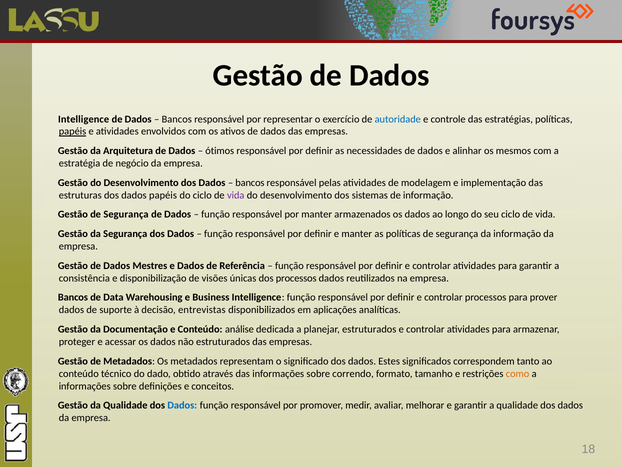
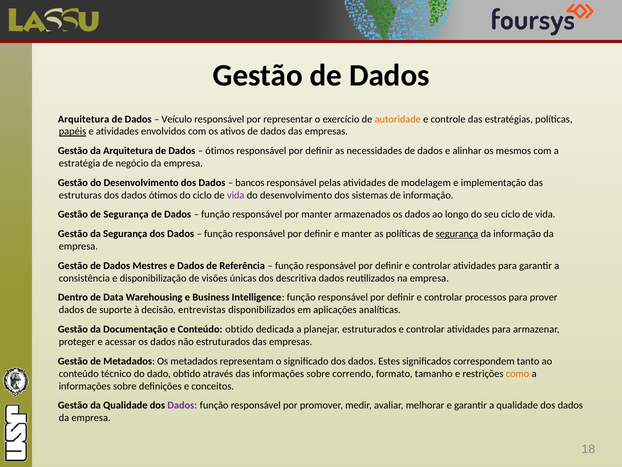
Intelligence at (84, 119): Intelligence -> Arquitetura
Bancos at (177, 119): Bancos -> Veículo
autoridade colour: blue -> orange
dados papéis: papéis -> ótimos
segurança at (457, 234) underline: none -> present
dos processos: processos -> descritiva
Bancos at (73, 297): Bancos -> Dentro
Conteúdo análise: análise -> obtido
Dados at (182, 405) colour: blue -> purple
